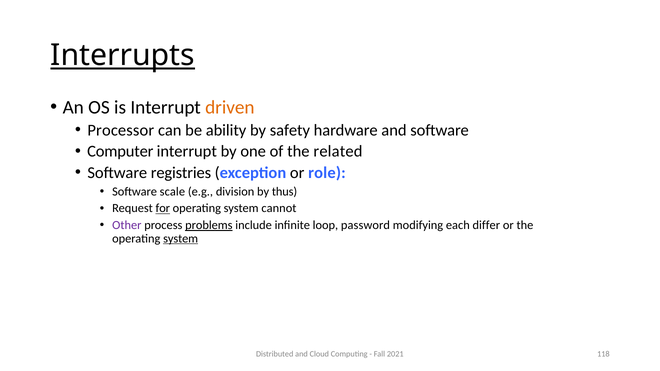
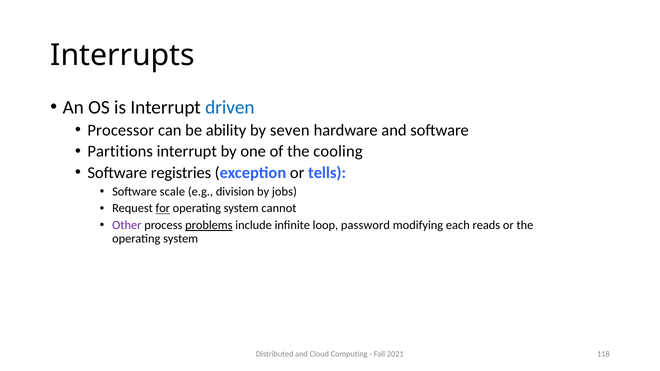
Interrupts underline: present -> none
driven colour: orange -> blue
safety: safety -> seven
Computer: Computer -> Partitions
related: related -> cooling
role: role -> tells
thus: thus -> jobs
differ: differ -> reads
system at (181, 239) underline: present -> none
